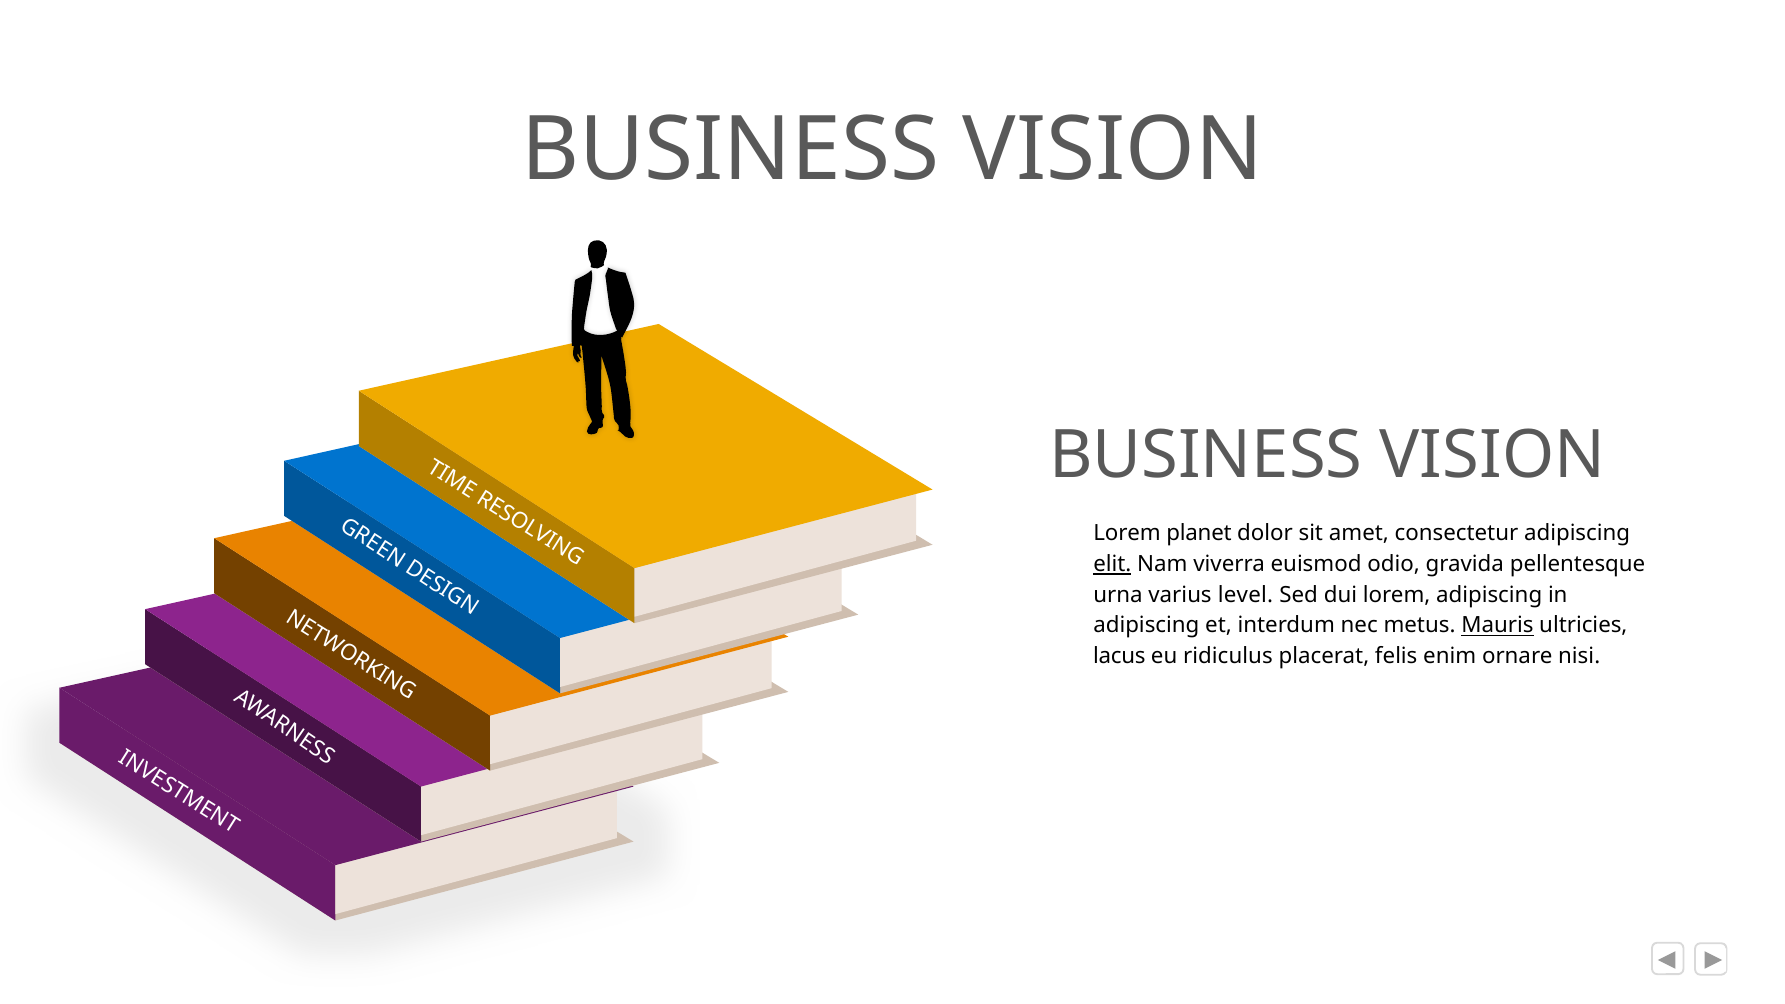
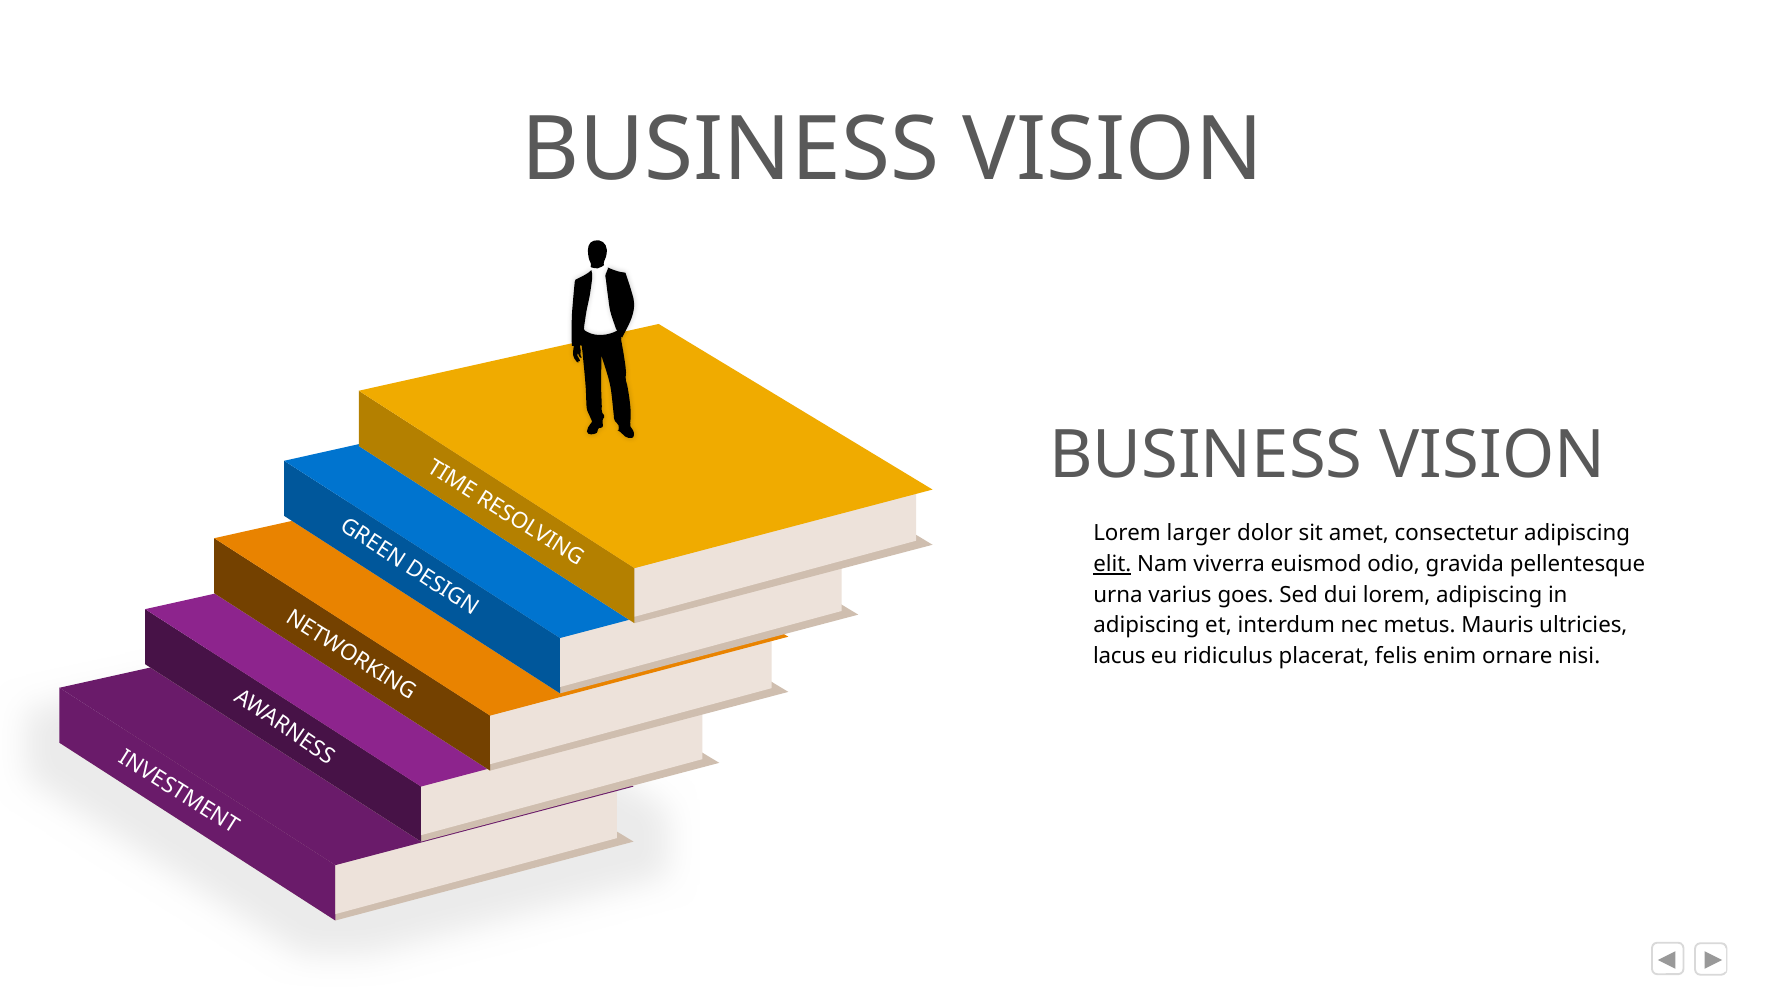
planet: planet -> larger
level: level -> goes
Mauris underline: present -> none
